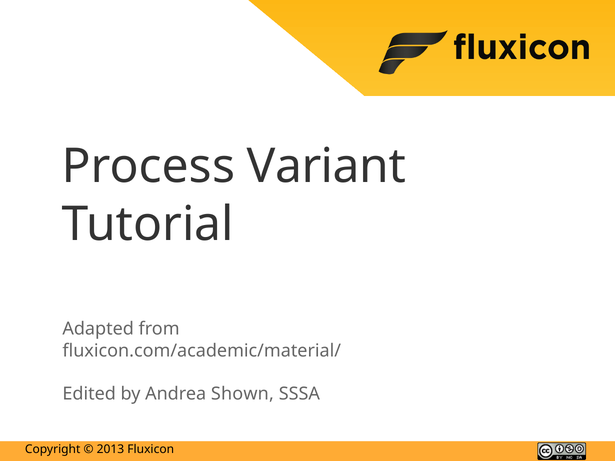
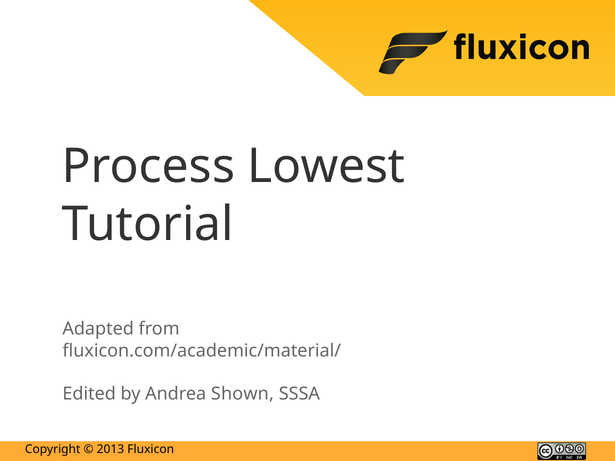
Variant: Variant -> Lowest
